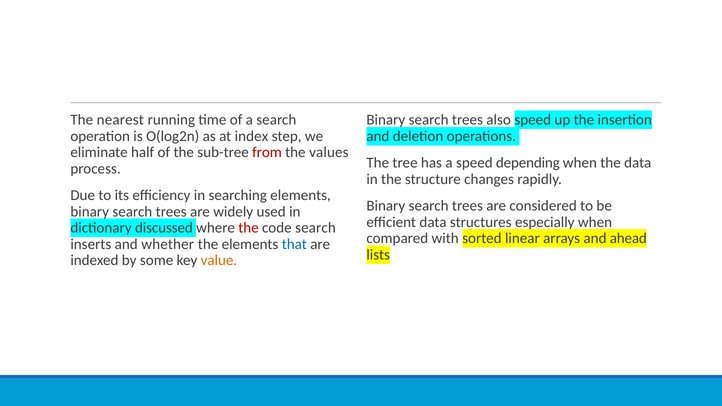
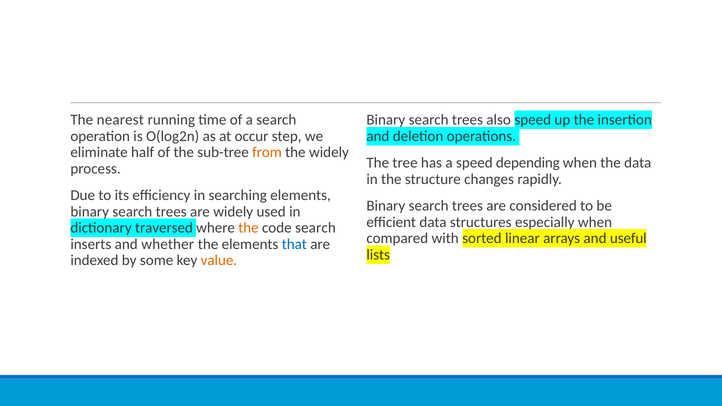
index: index -> occur
from colour: red -> orange
the values: values -> widely
discussed: discussed -> traversed
the at (249, 228) colour: red -> orange
ahead: ahead -> useful
